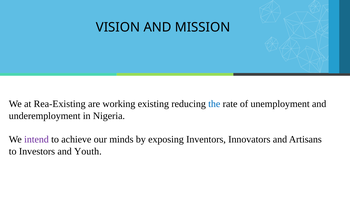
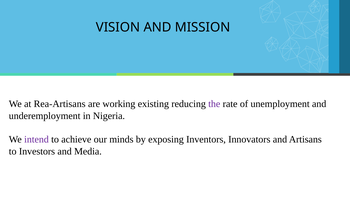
Rea-Existing: Rea-Existing -> Rea-Artisans
the colour: blue -> purple
Youth: Youth -> Media
